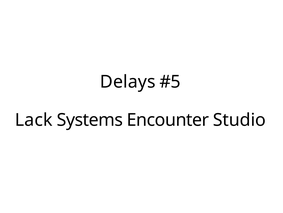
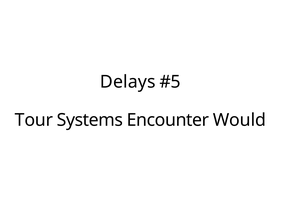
Lack: Lack -> Tour
Studio: Studio -> Would
